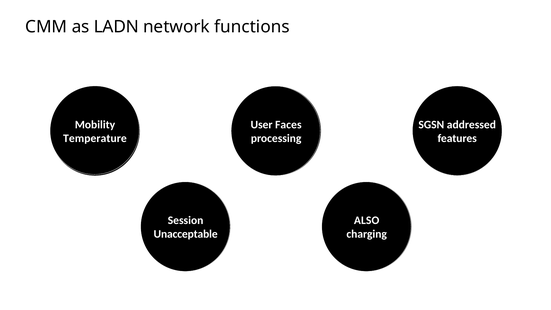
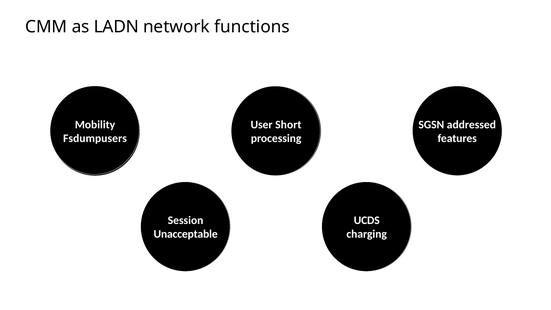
Faces: Faces -> Short
Temperature: Temperature -> Fsdumpusers
ALSO: ALSO -> UCDS
